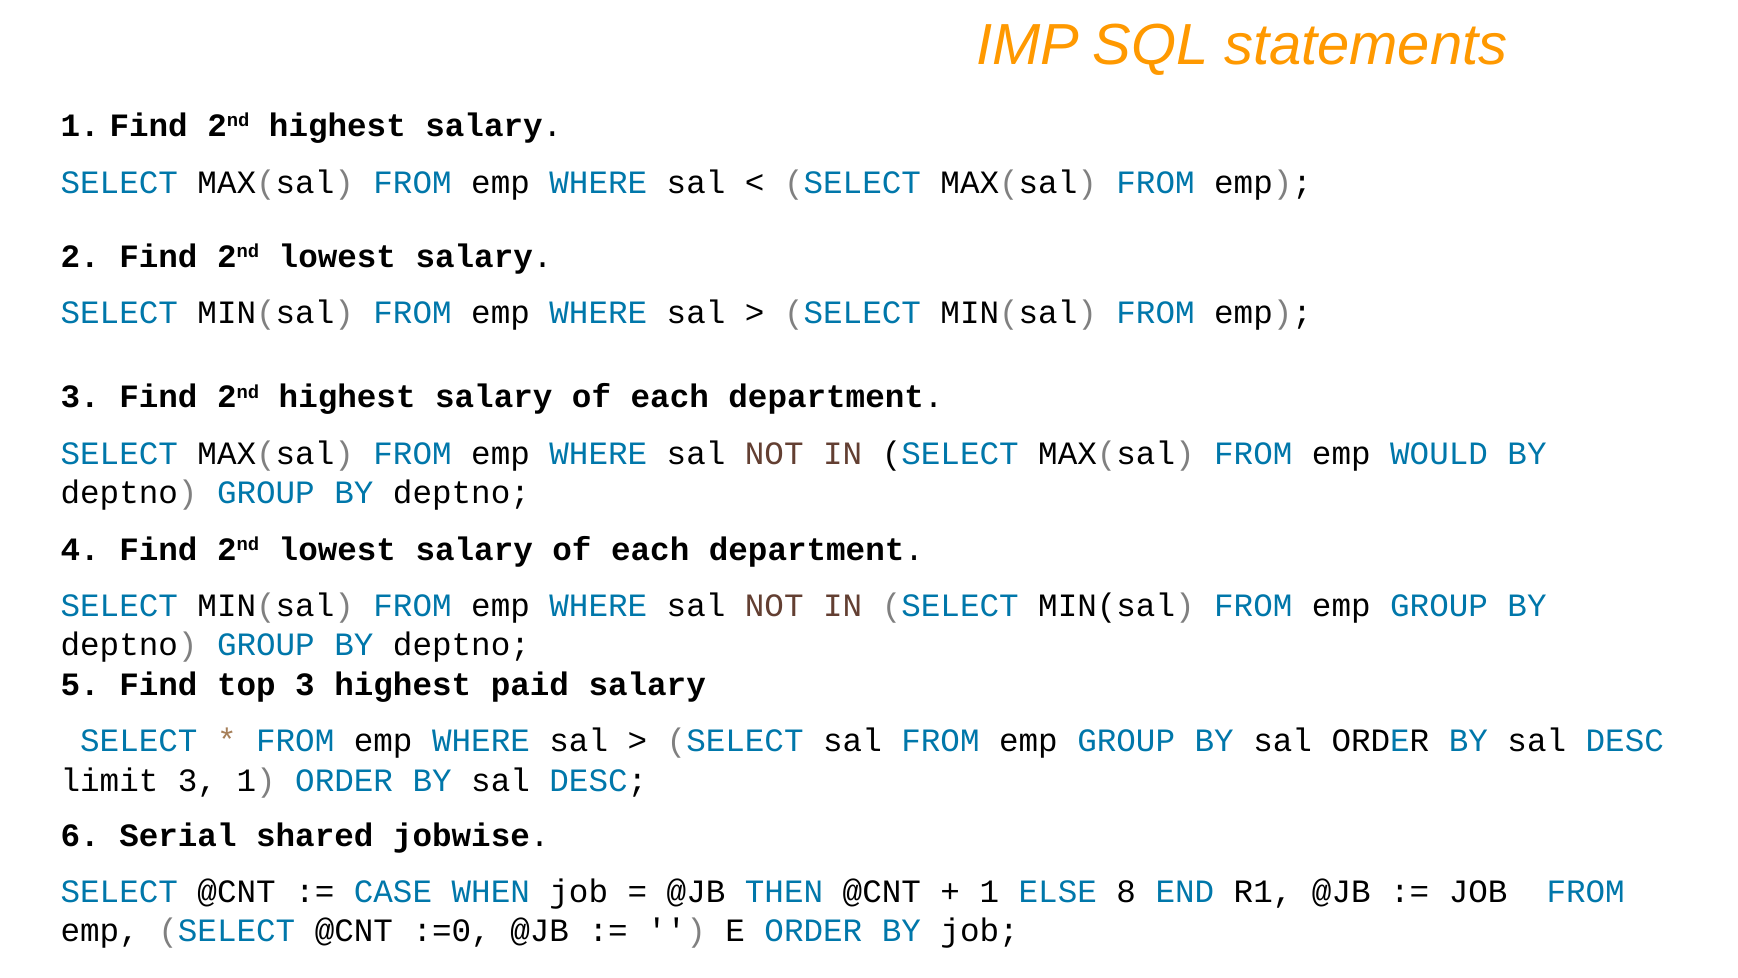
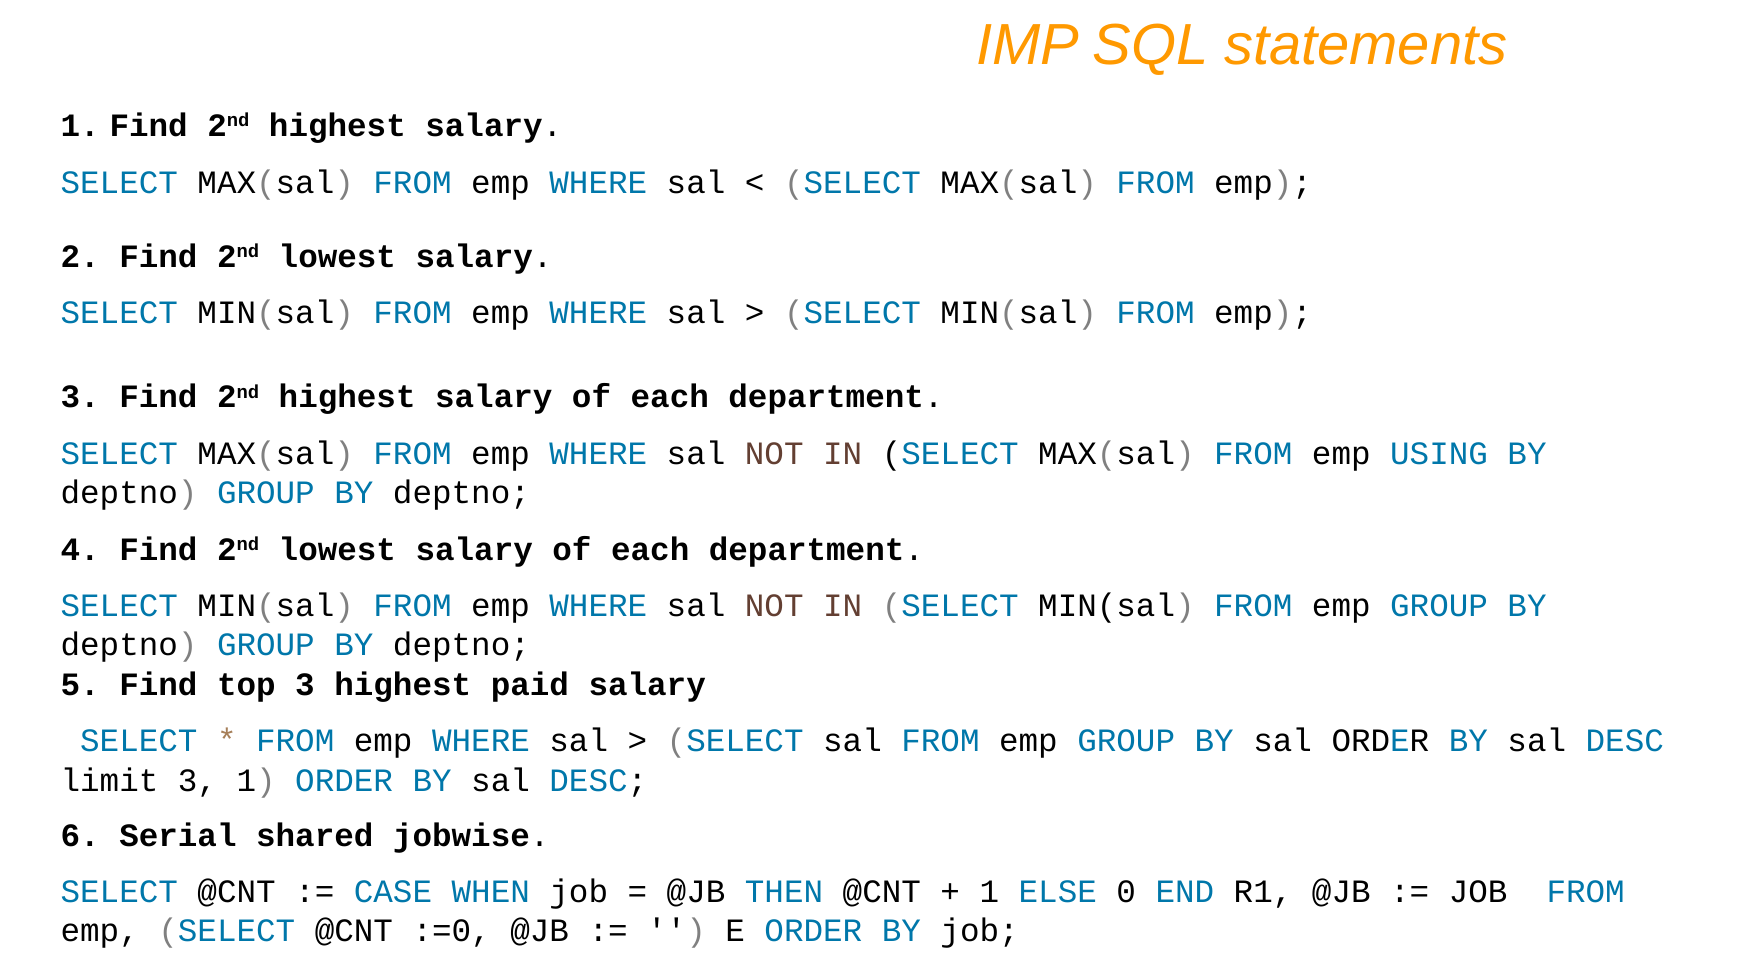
WOULD: WOULD -> USING
8: 8 -> 0
